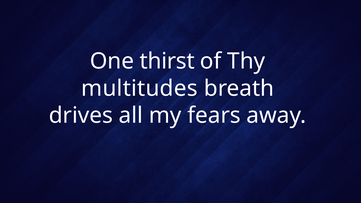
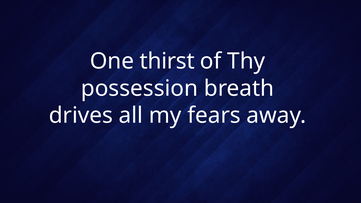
multitudes: multitudes -> possession
